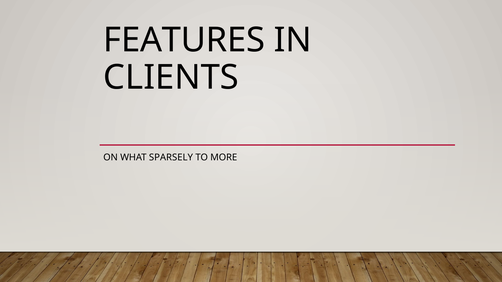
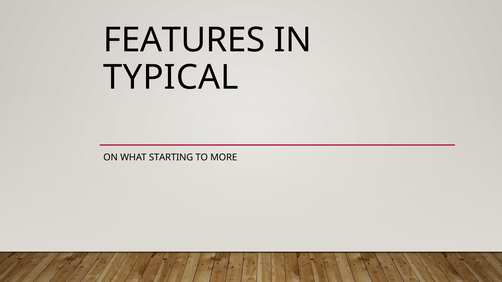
CLIENTS: CLIENTS -> TYPICAL
SPARSELY: SPARSELY -> STARTING
